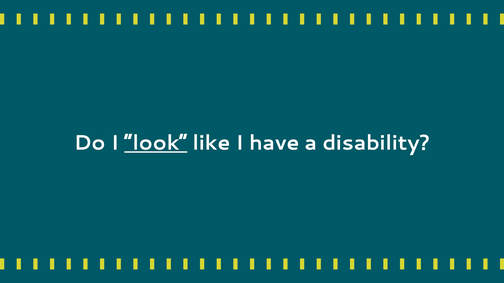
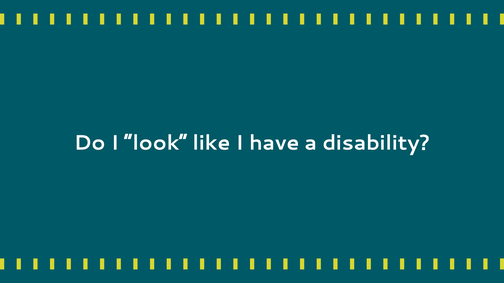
look underline: present -> none
